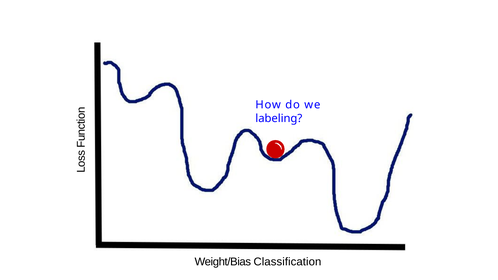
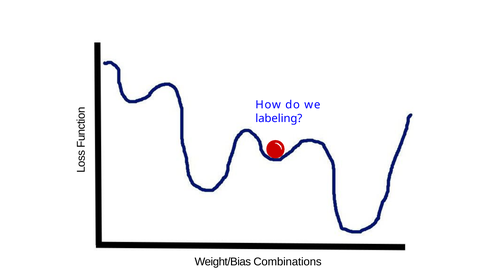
Classification: Classification -> Combinations
